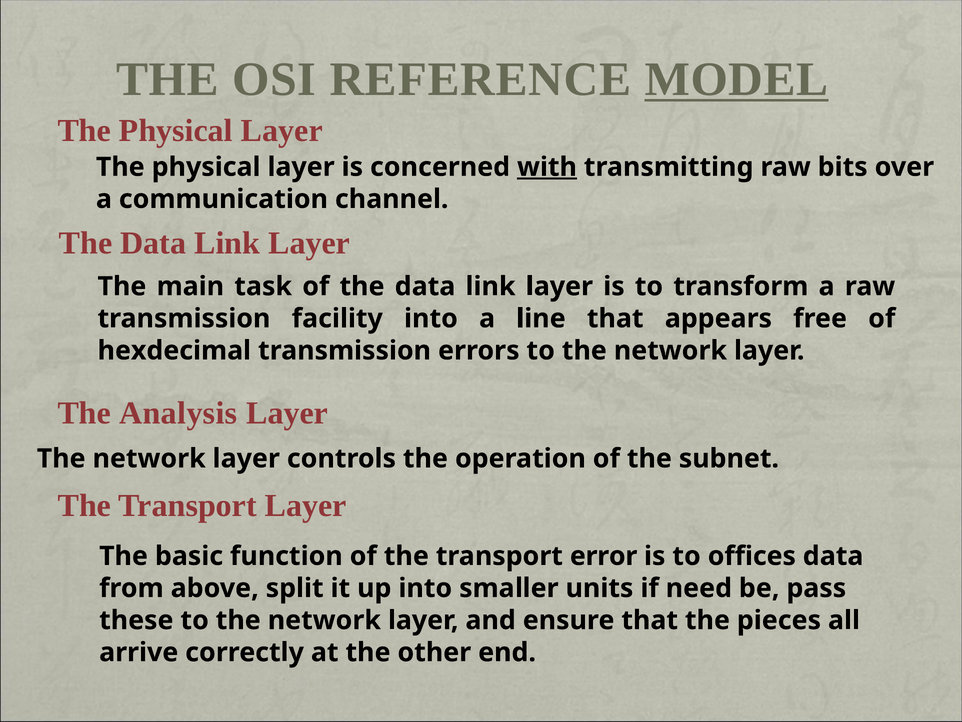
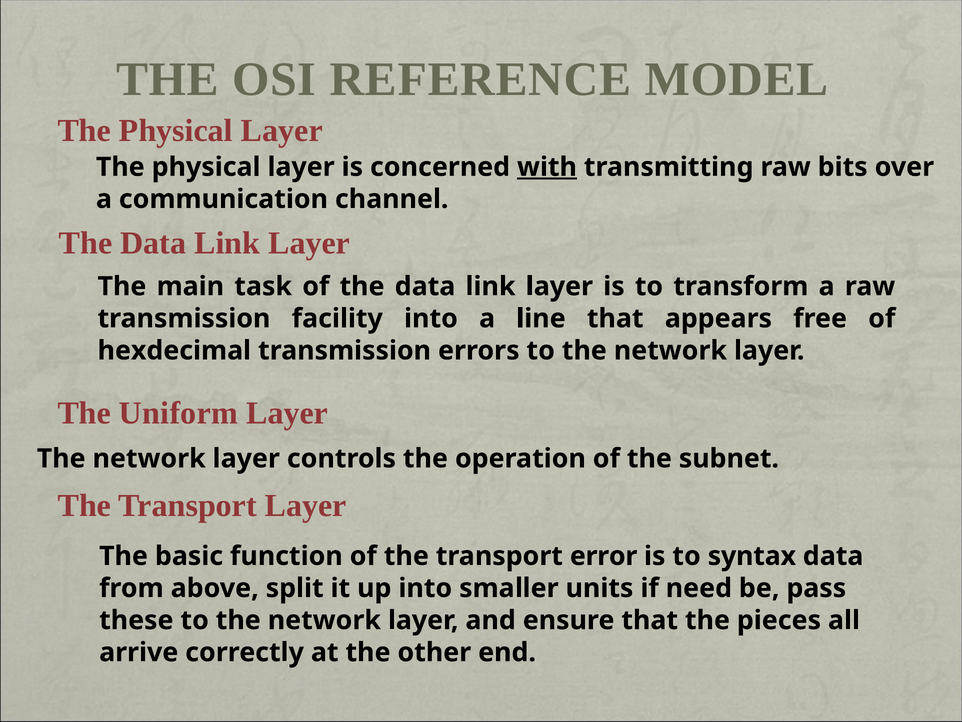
MODEL underline: present -> none
Analysis: Analysis -> Uniform
offices: offices -> syntax
